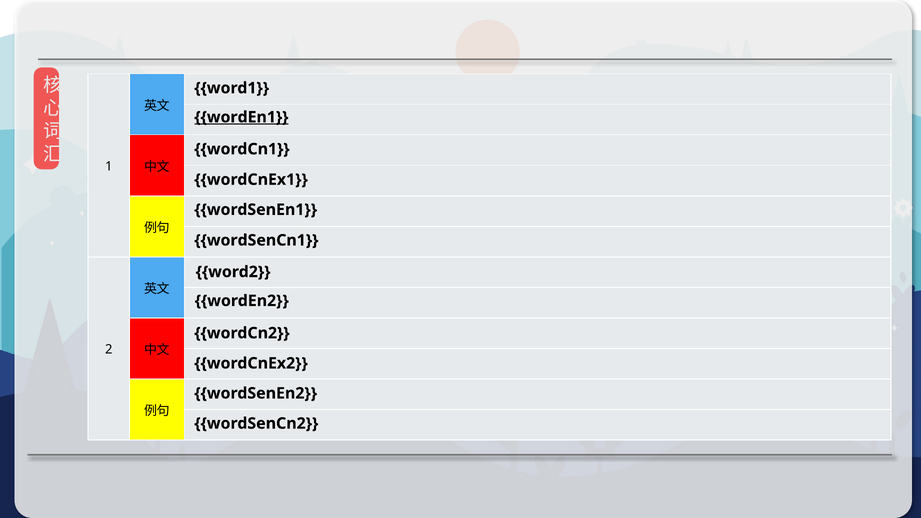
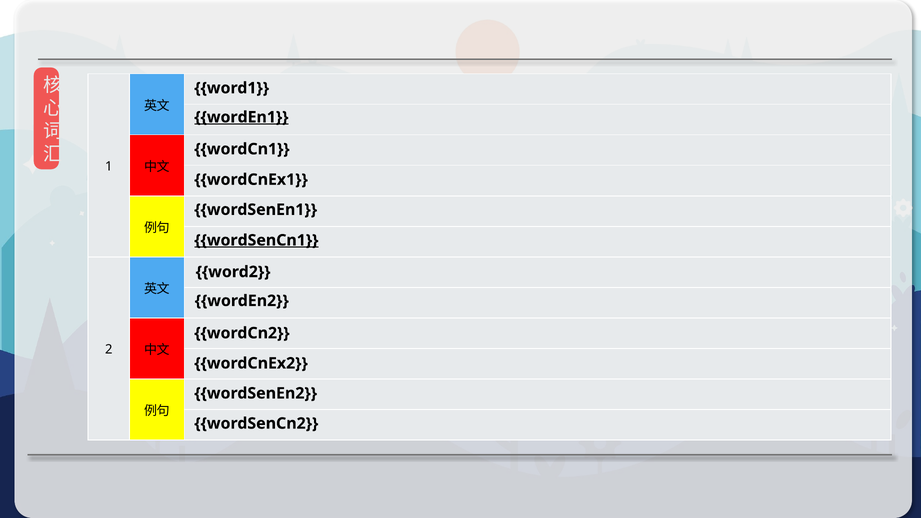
wordSenCn1 underline: none -> present
